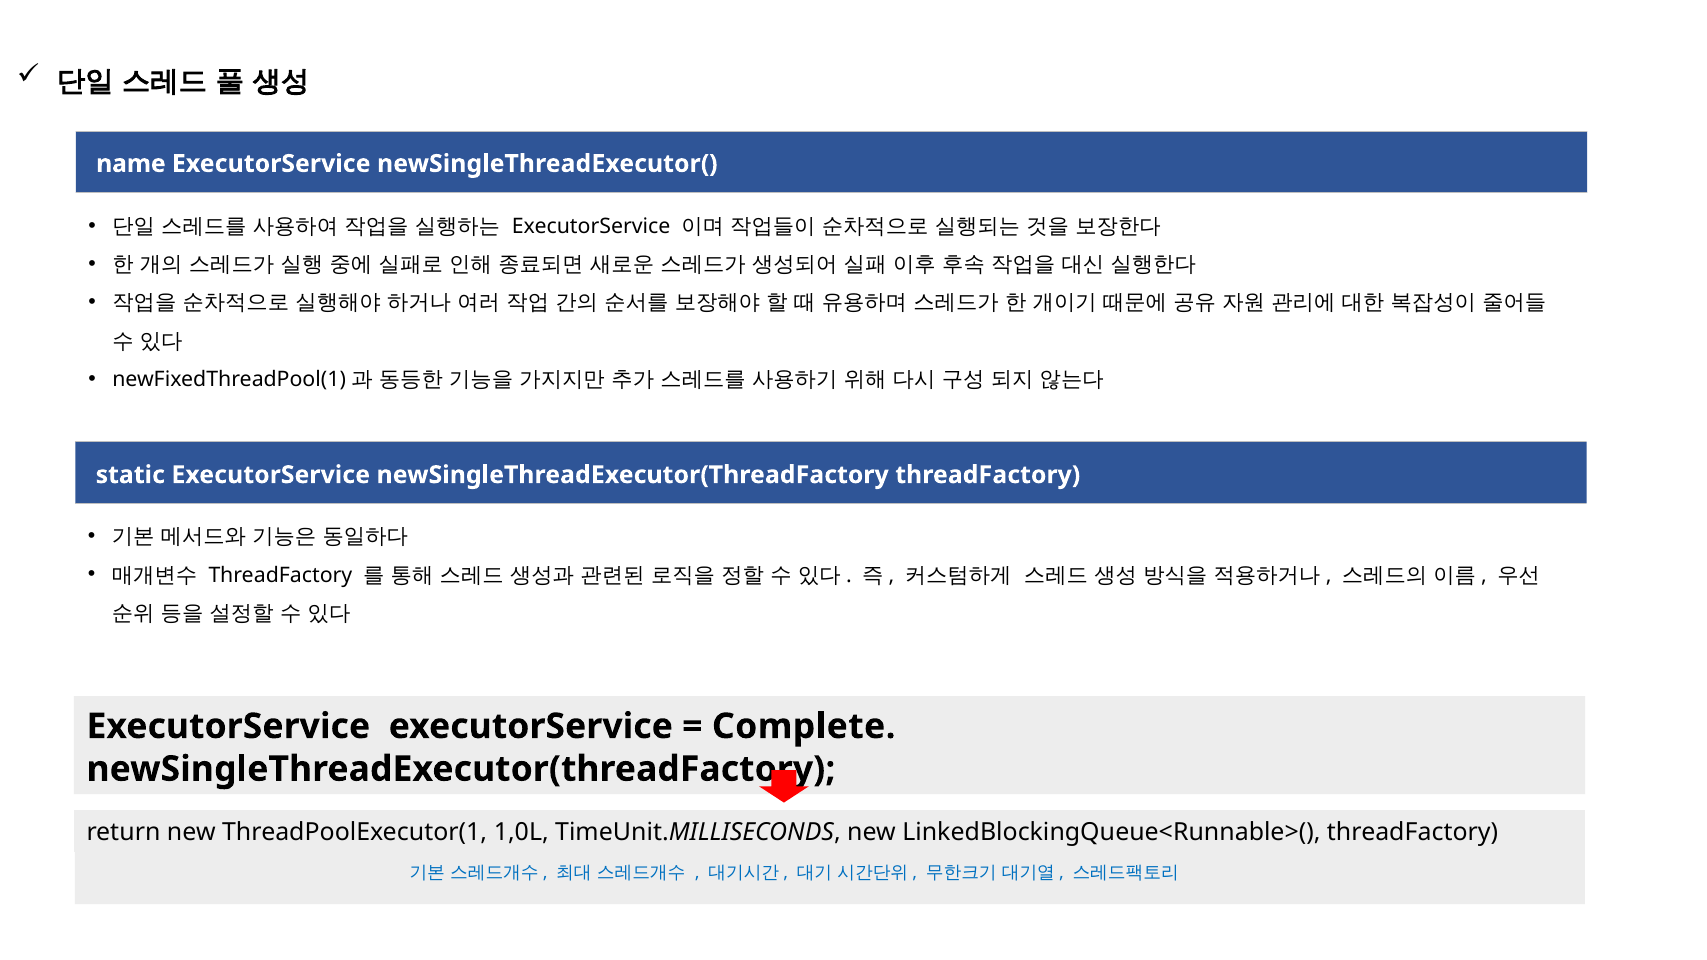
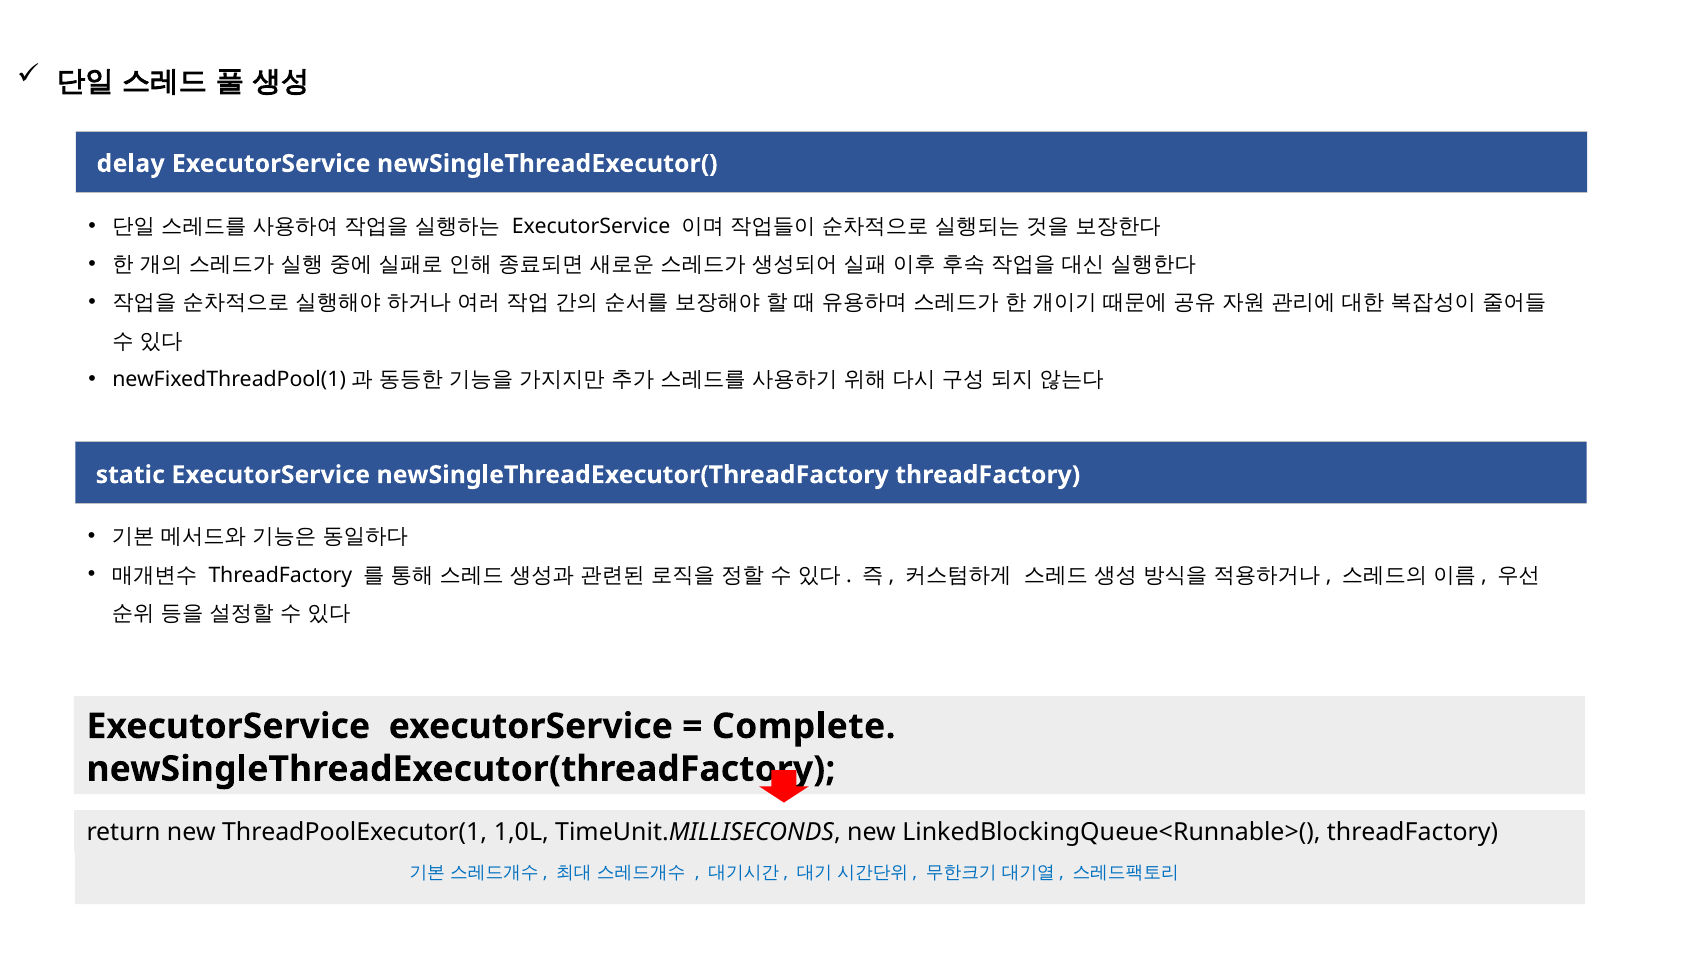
name: name -> delay
